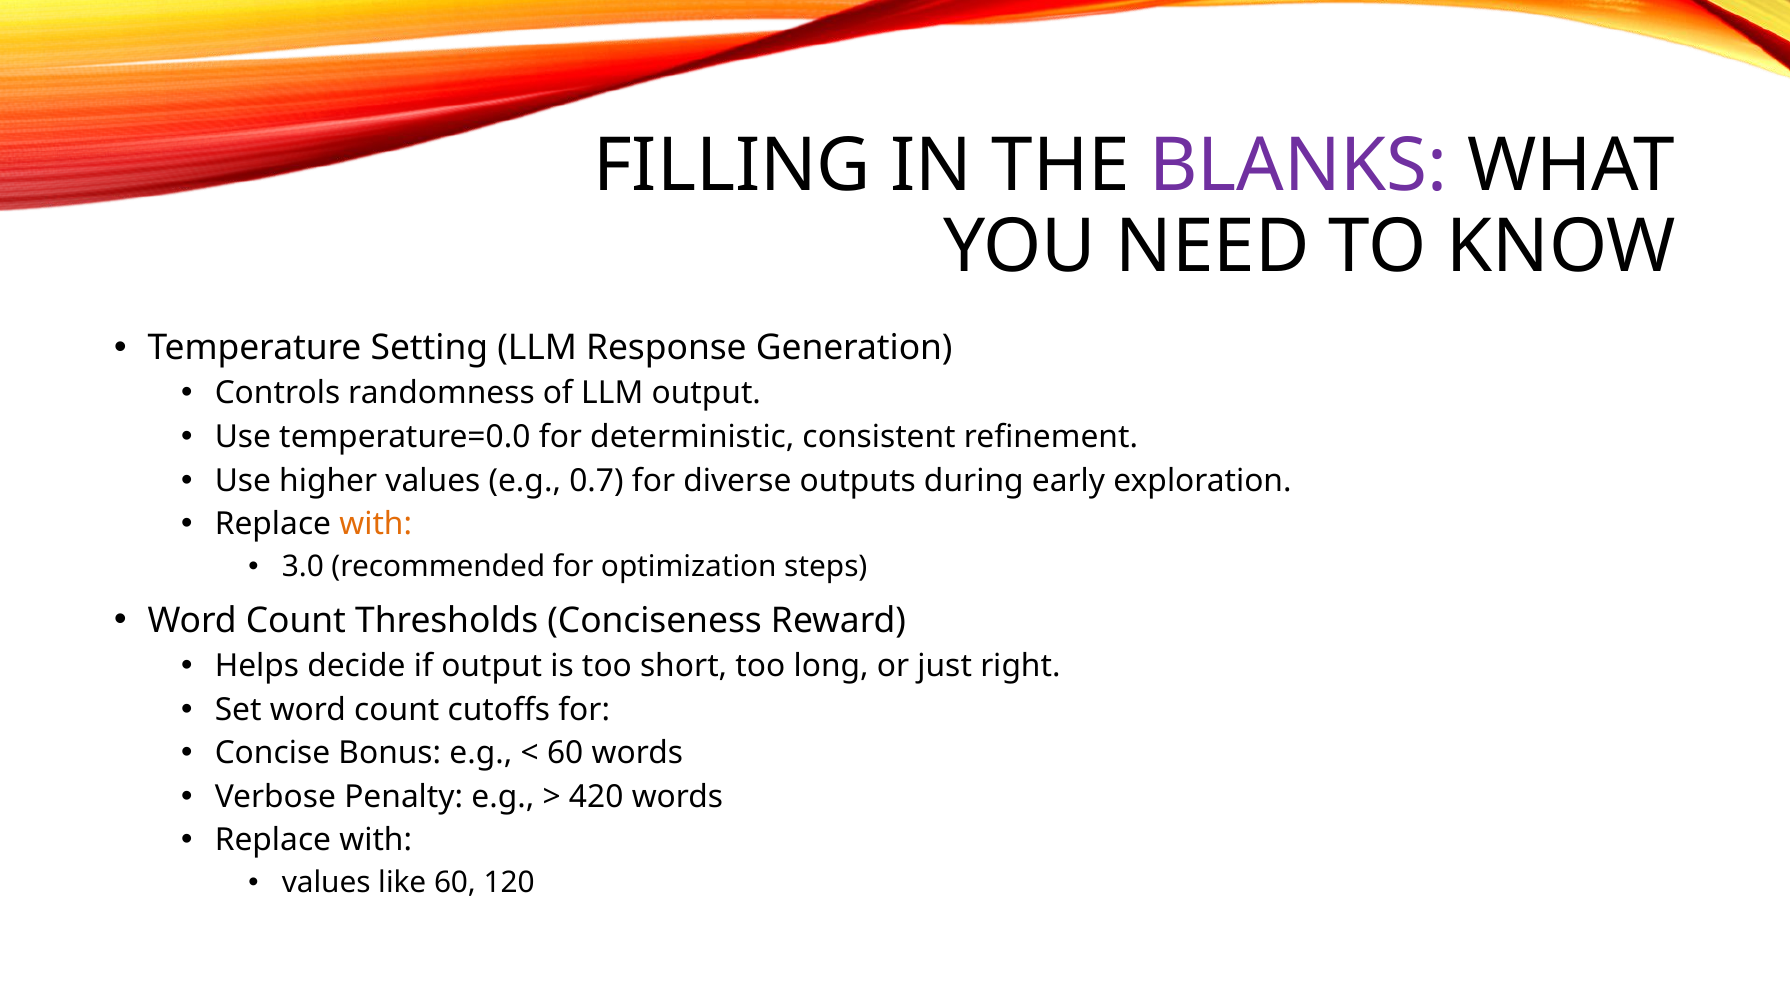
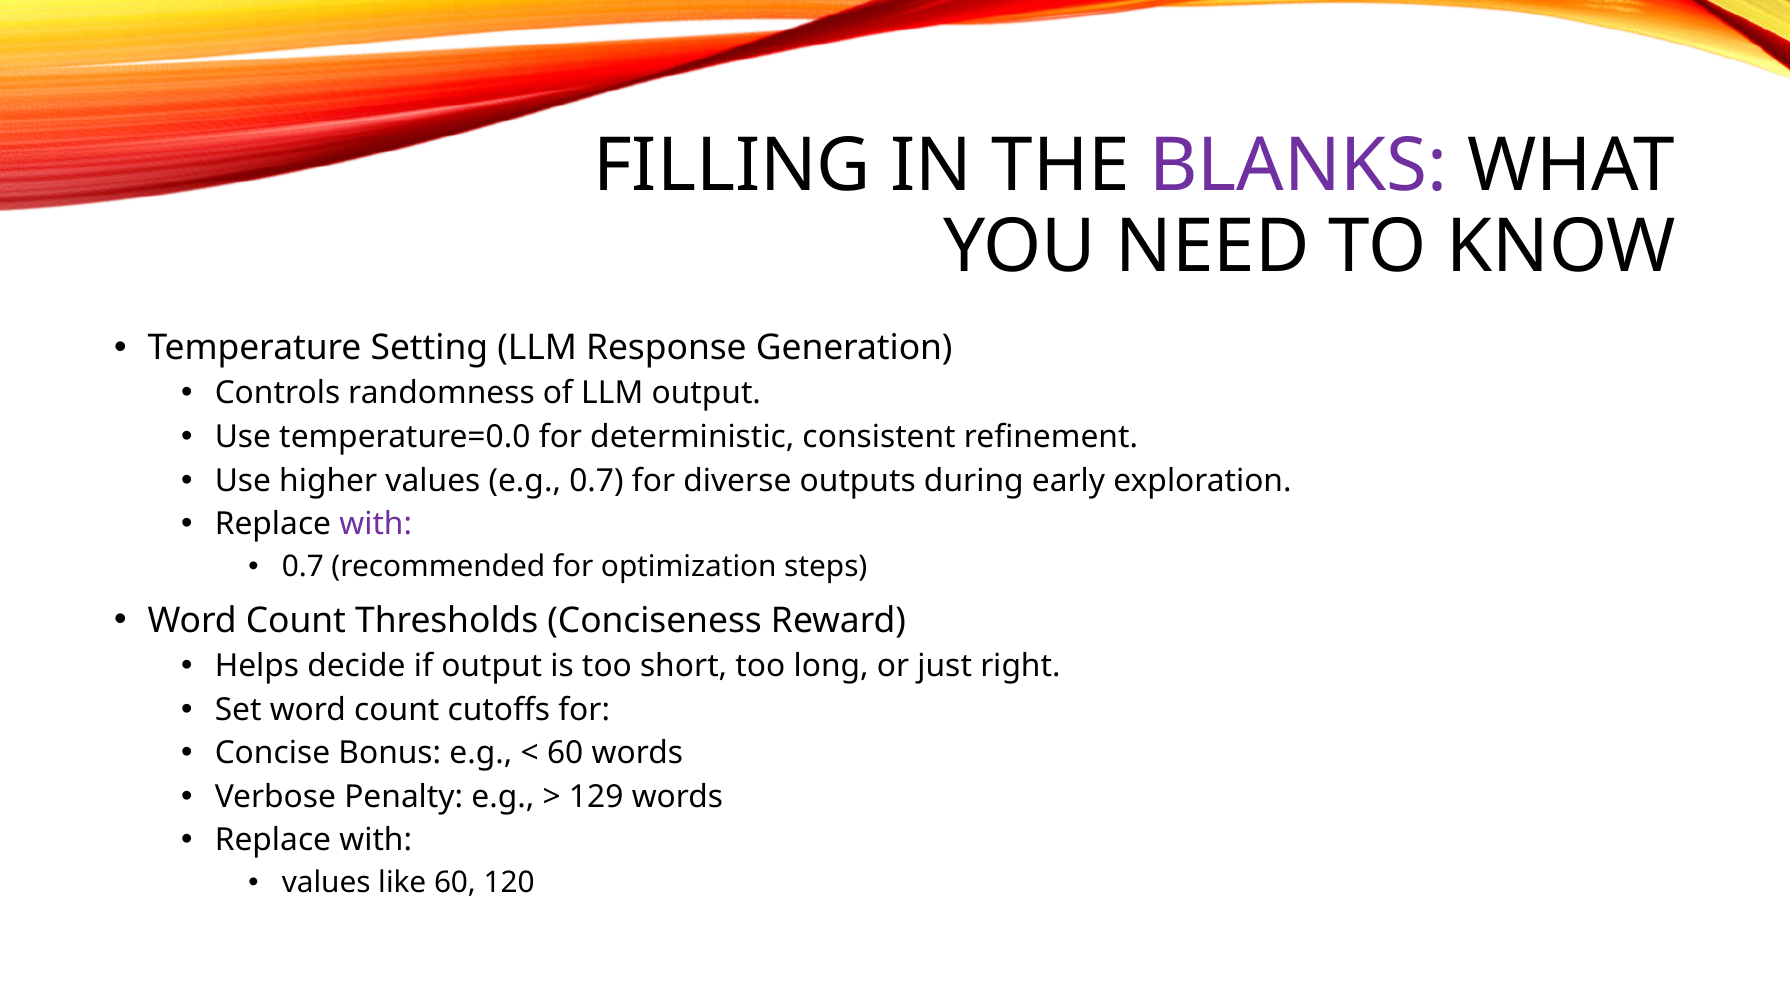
with at (376, 524) colour: orange -> purple
3.0 at (303, 567): 3.0 -> 0.7
420: 420 -> 129
